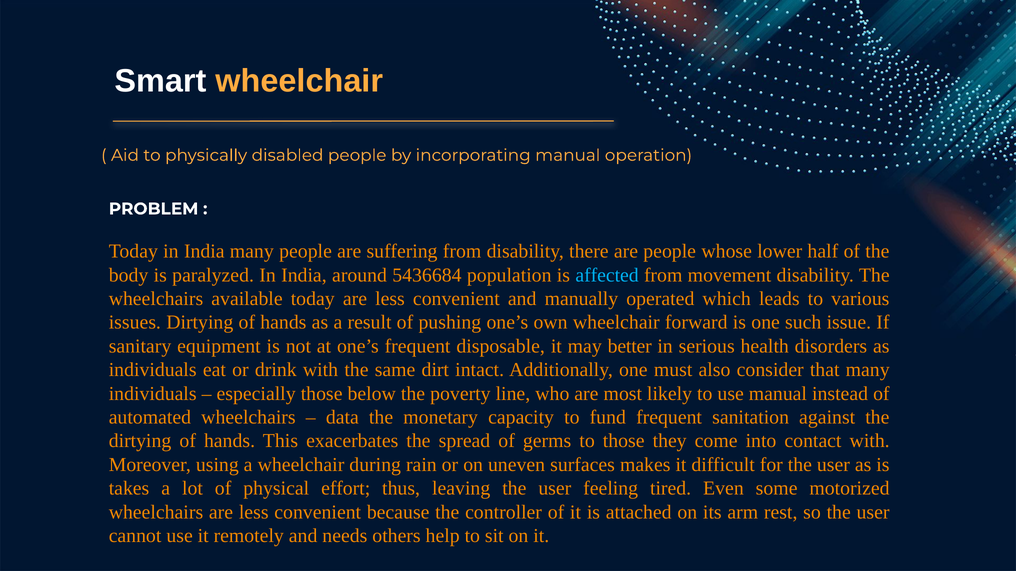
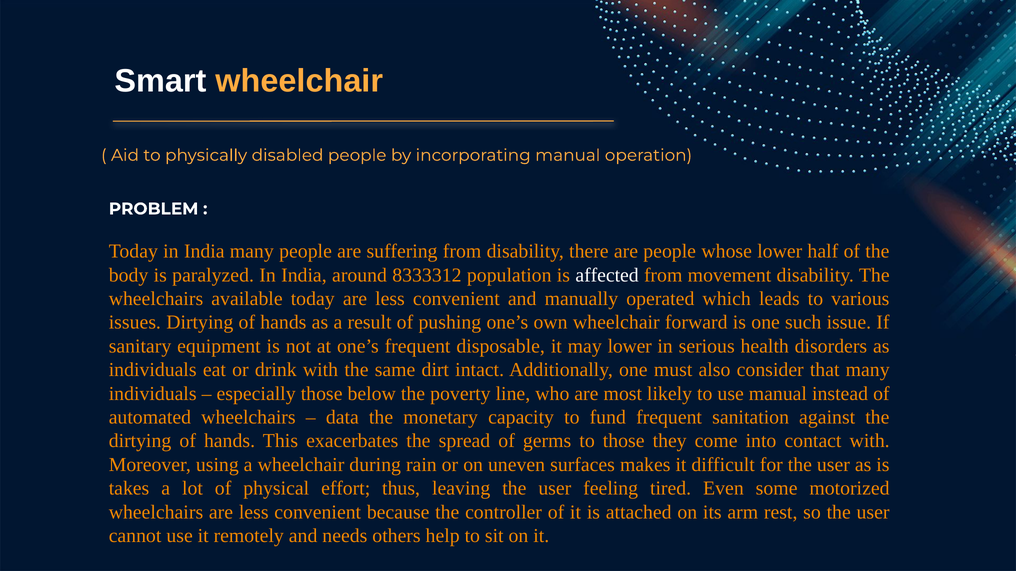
5436684: 5436684 -> 8333312
affected colour: light blue -> white
may better: better -> lower
